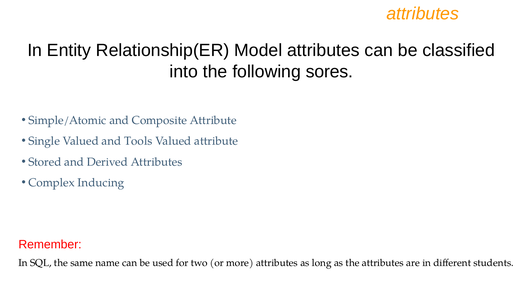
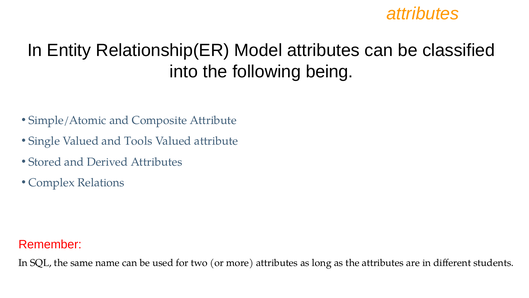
sores: sores -> being
Inducing: Inducing -> Relations
